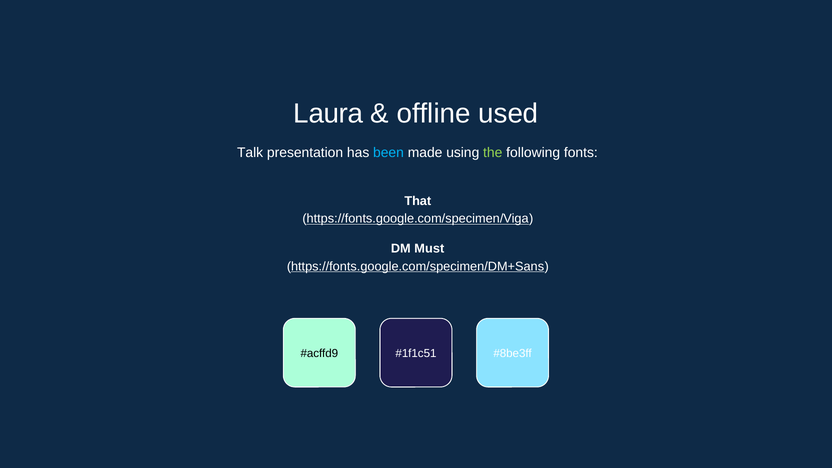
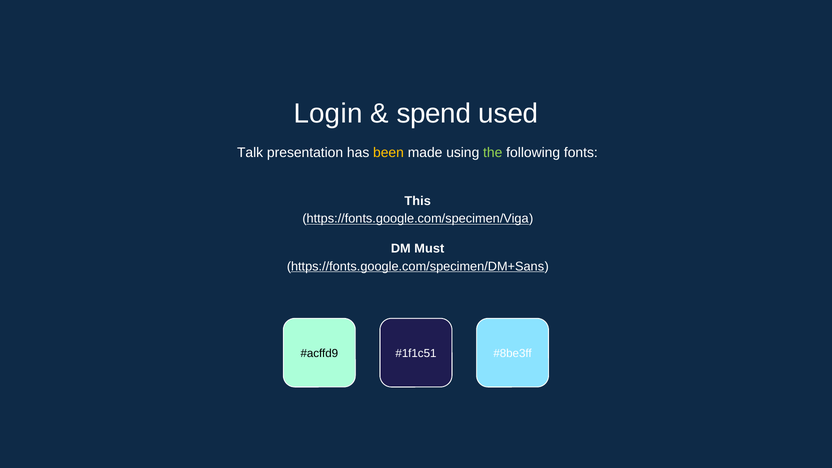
Laura: Laura -> Login
offline: offline -> spend
been colour: light blue -> yellow
That: That -> This
